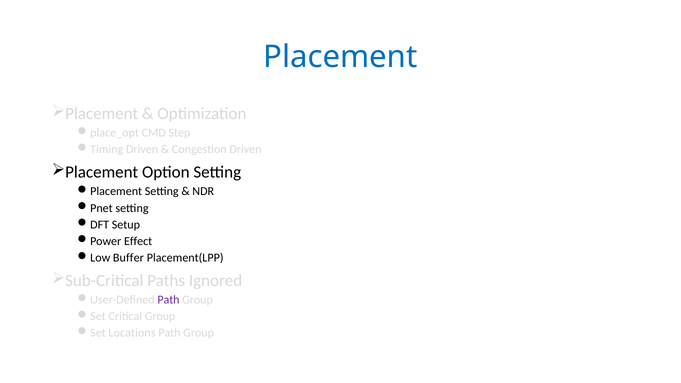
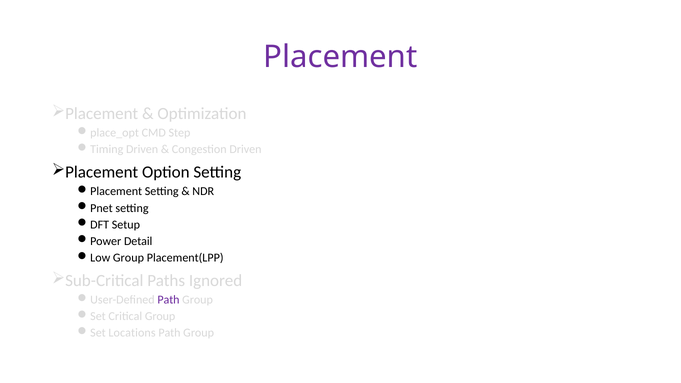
Placement at (340, 57) colour: blue -> purple
Effect: Effect -> Detail
Buffer at (128, 258): Buffer -> Group
